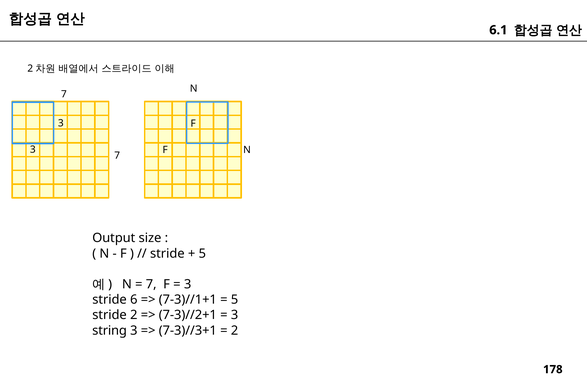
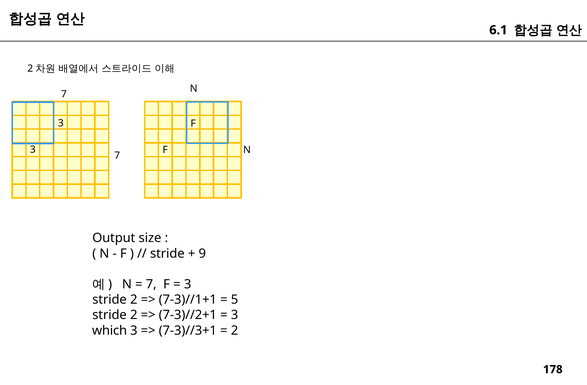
5 at (202, 254): 5 -> 9
6 at (134, 300): 6 -> 2
string: string -> which
